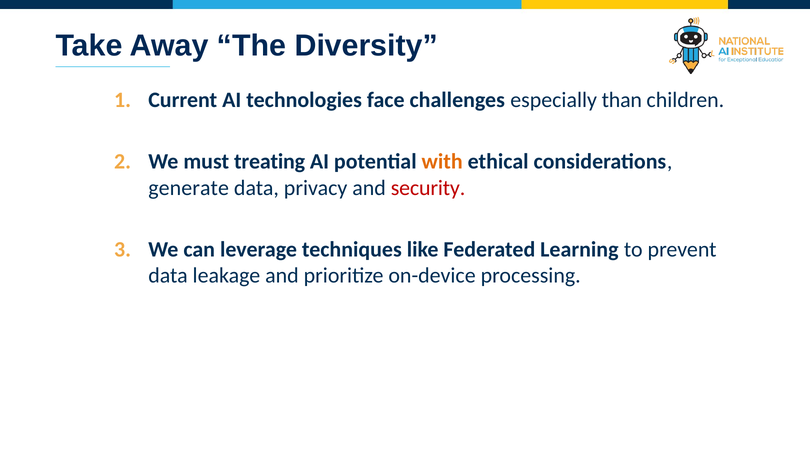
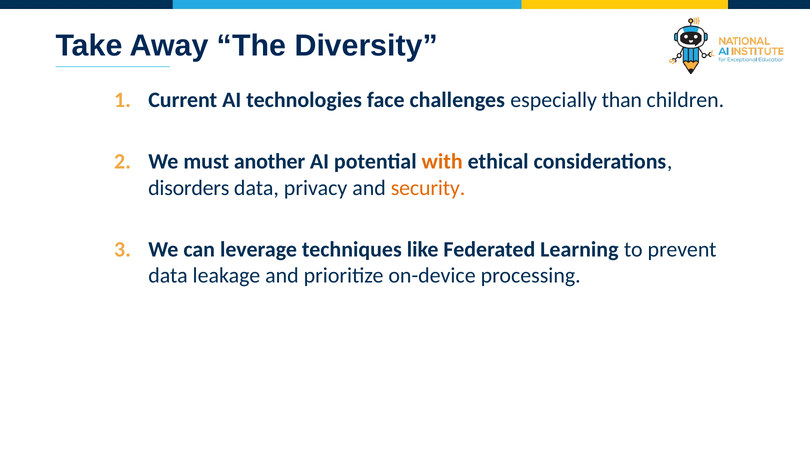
treating: treating -> another
generate: generate -> disorders
security colour: red -> orange
